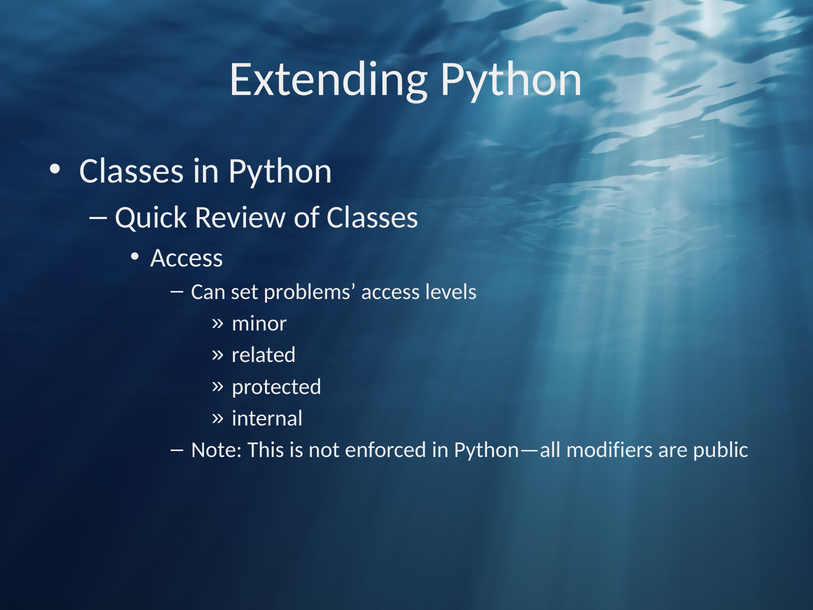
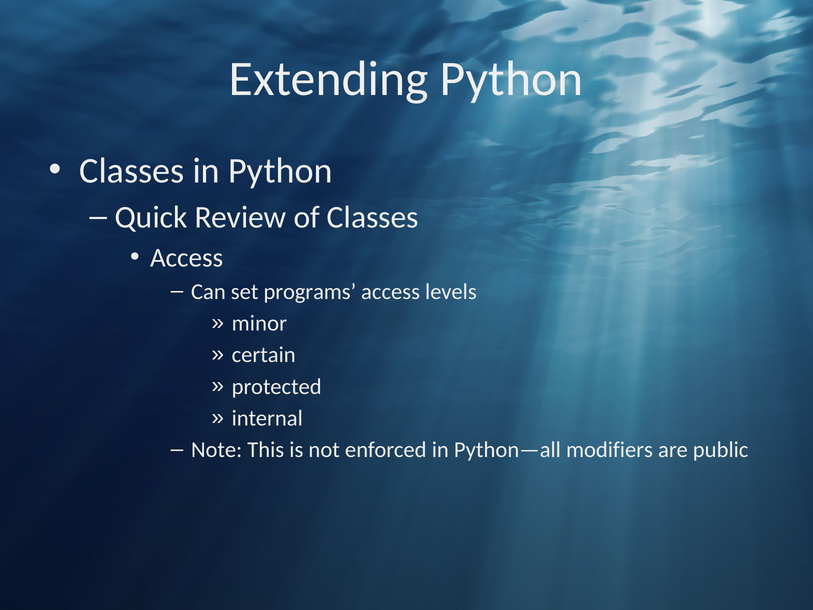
problems: problems -> programs
related: related -> certain
